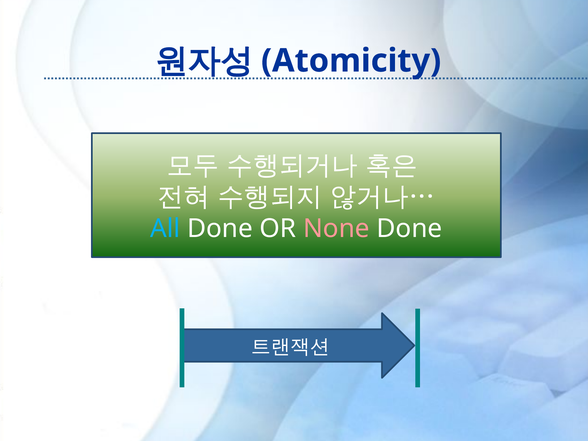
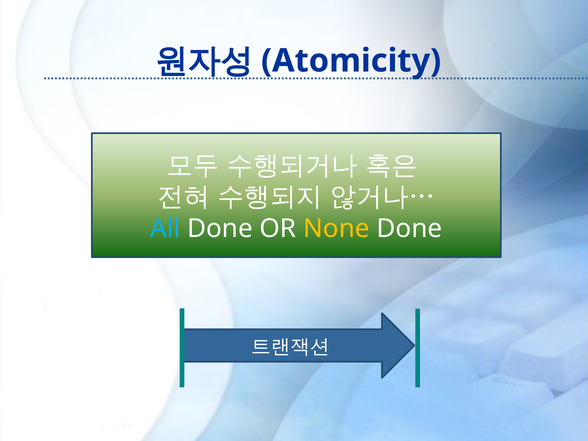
None colour: pink -> yellow
